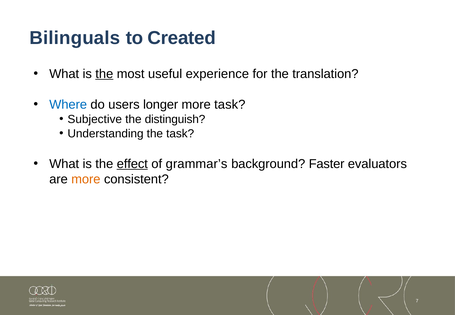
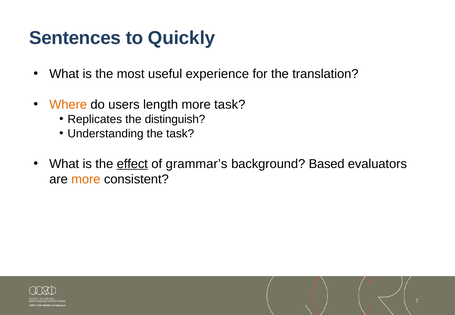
Bilinguals: Bilinguals -> Sentences
Created: Created -> Quickly
the at (104, 74) underline: present -> none
Where colour: blue -> orange
longer: longer -> length
Subjective: Subjective -> Replicates
Faster: Faster -> Based
